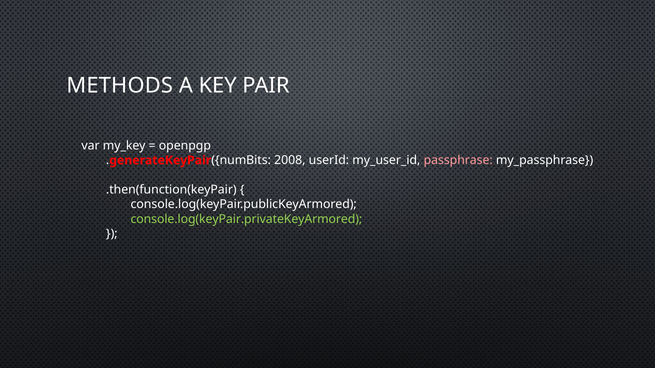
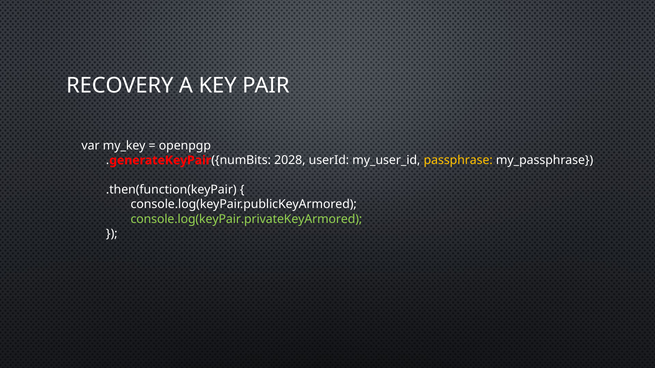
METHODS: METHODS -> RECOVERY
2008: 2008 -> 2028
passphrase colour: pink -> yellow
